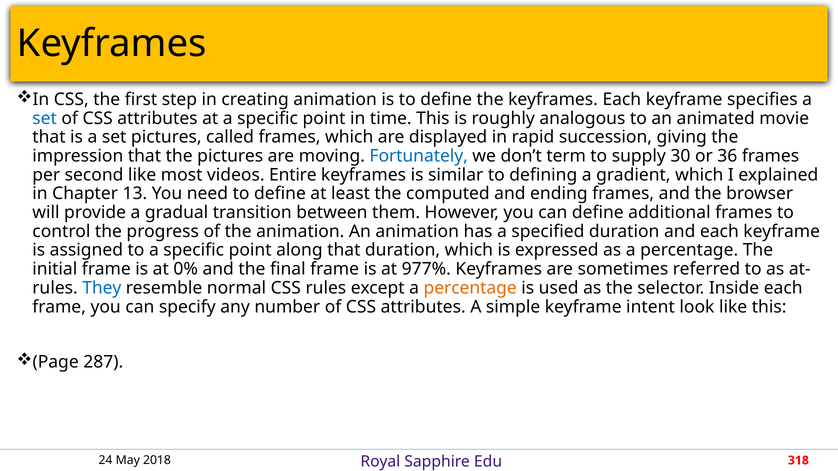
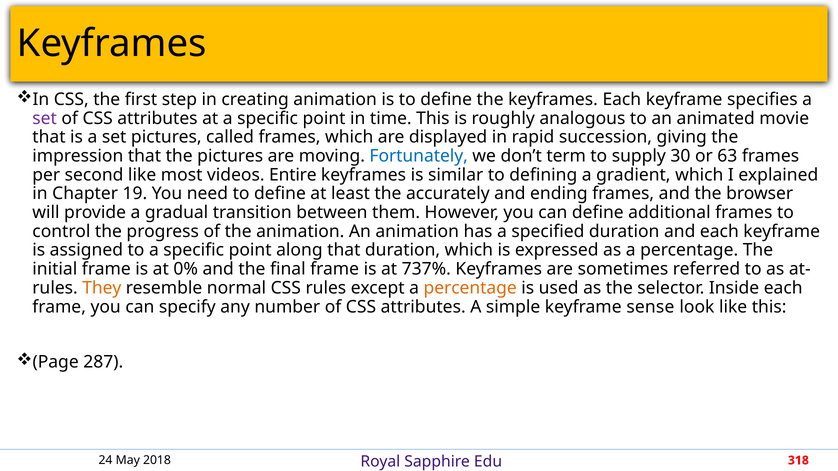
set at (45, 118) colour: blue -> purple
36: 36 -> 63
13: 13 -> 19
computed: computed -> accurately
977%: 977% -> 737%
They colour: blue -> orange
intent: intent -> sense
